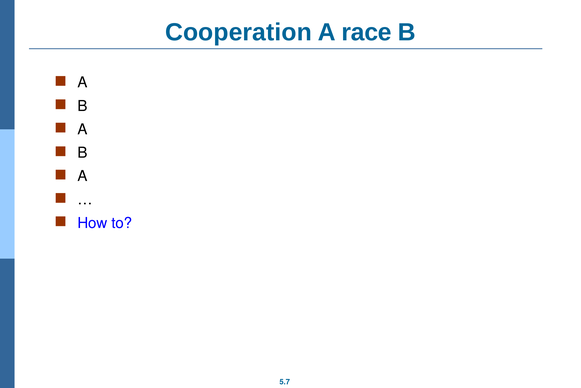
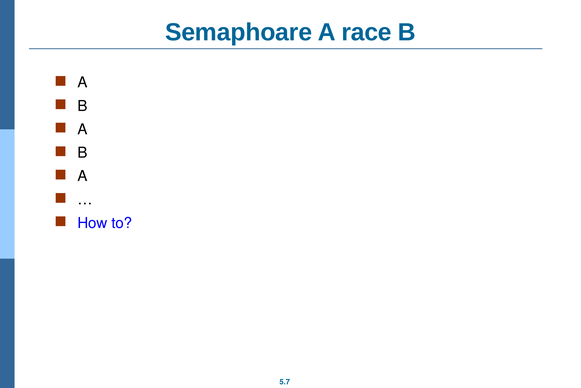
Cooperation: Cooperation -> Semaphoare
